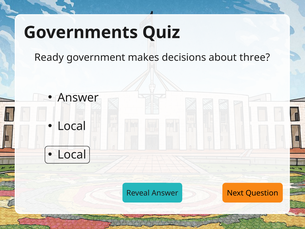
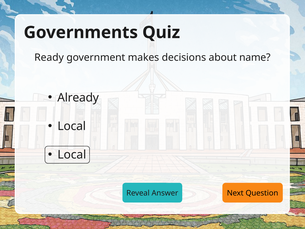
three: three -> name
Answer at (78, 98): Answer -> Already
